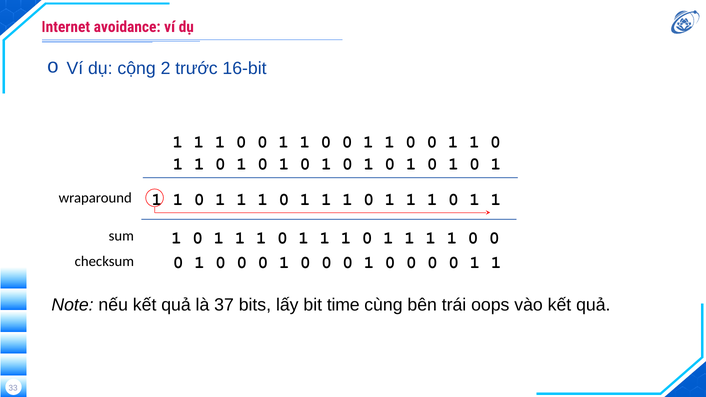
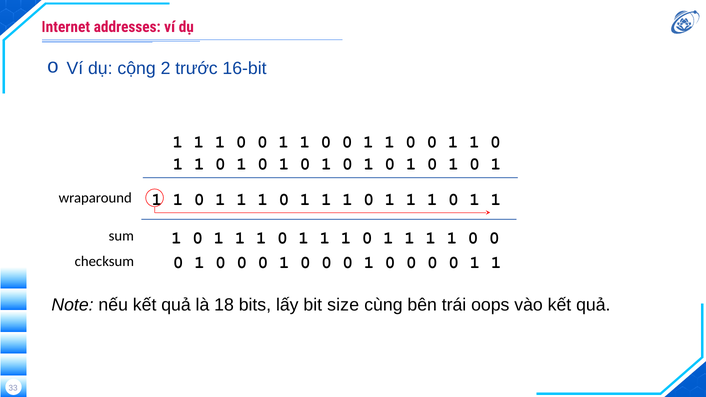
avoidance: avoidance -> addresses
37: 37 -> 18
time: time -> size
